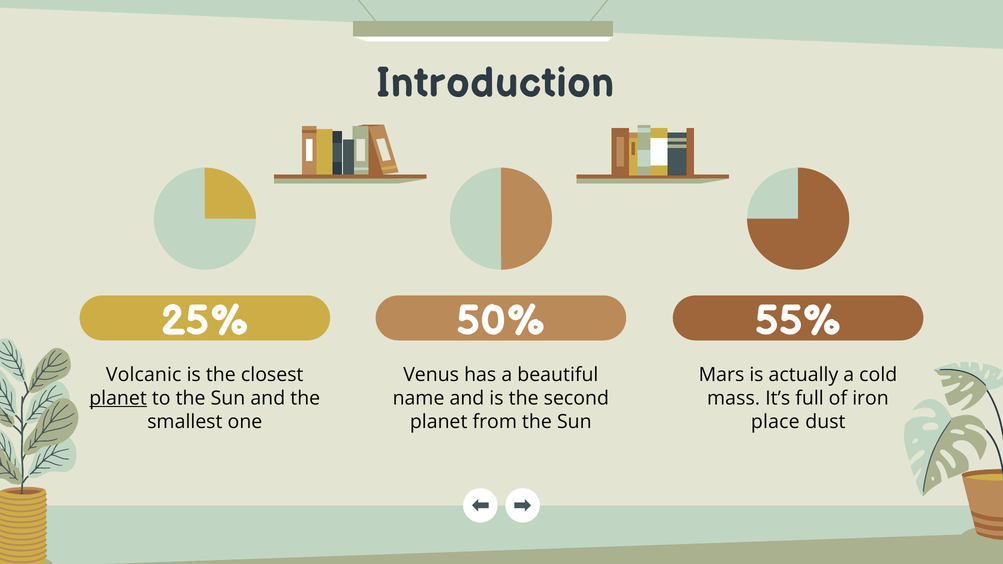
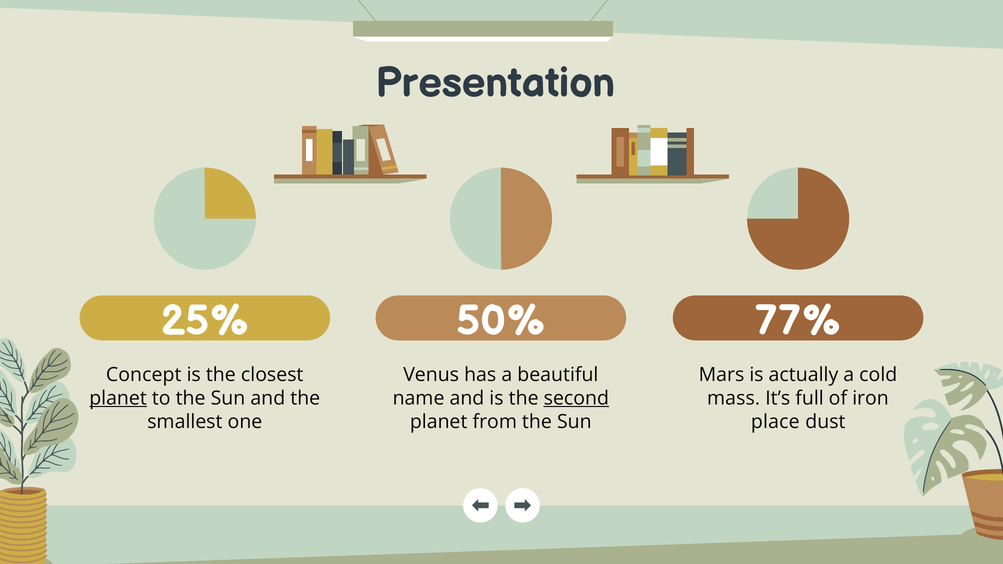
Introduction: Introduction -> Presentation
55%: 55% -> 77%
Volcanic: Volcanic -> Concept
second underline: none -> present
